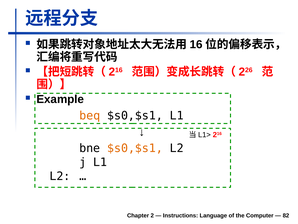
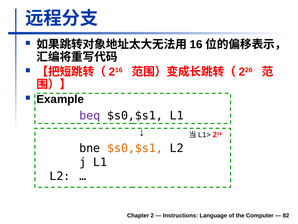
beq colour: orange -> purple
